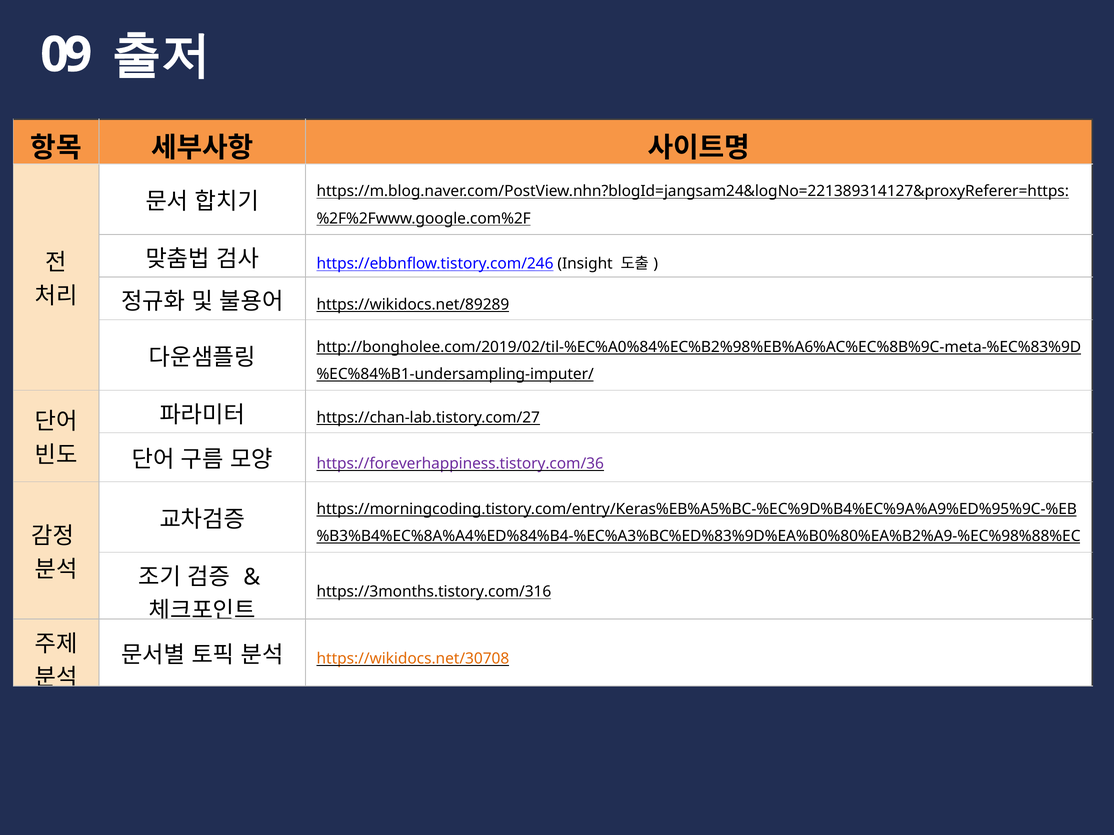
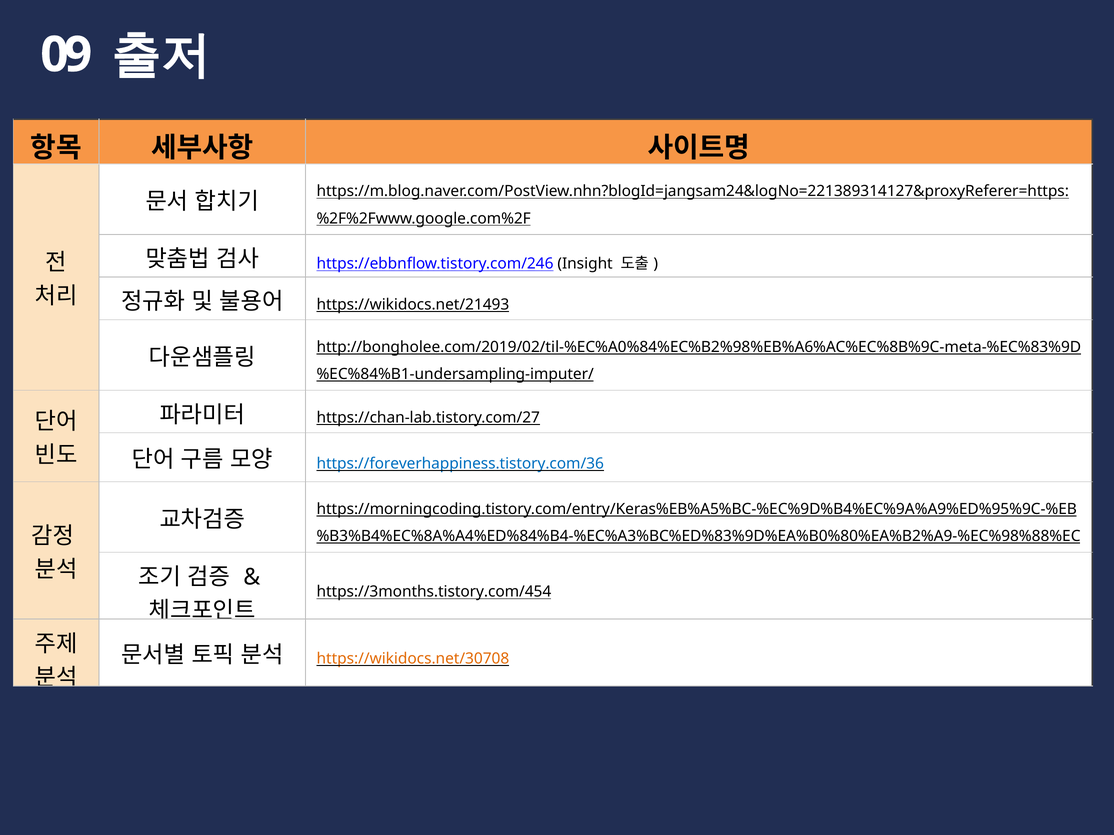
https://wikidocs.net/89289: https://wikidocs.net/89289 -> https://wikidocs.net/21493
https://foreverhappiness.tistory.com/36 colour: purple -> blue
https://3months.tistory.com/316: https://3months.tistory.com/316 -> https://3months.tistory.com/454
